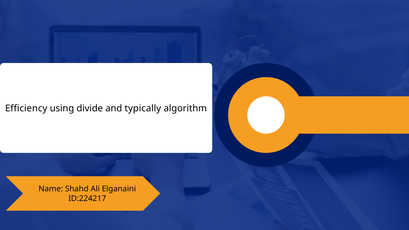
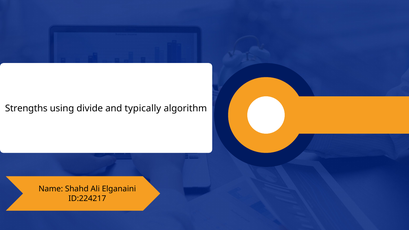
Efficiency: Efficiency -> Strengths
